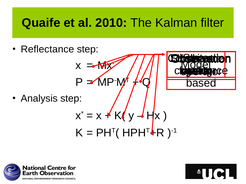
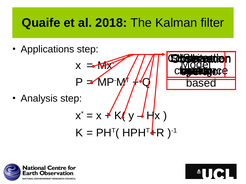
2010: 2010 -> 2018
Reflectance: Reflectance -> Applications
